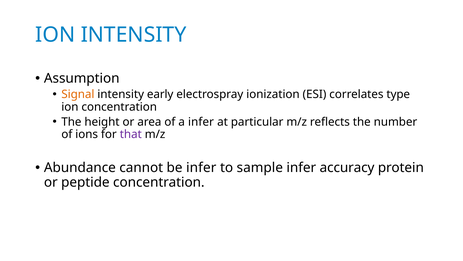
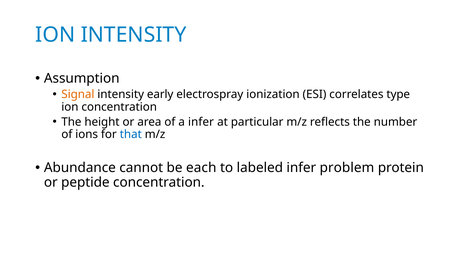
that colour: purple -> blue
be infer: infer -> each
sample: sample -> labeled
accuracy: accuracy -> problem
